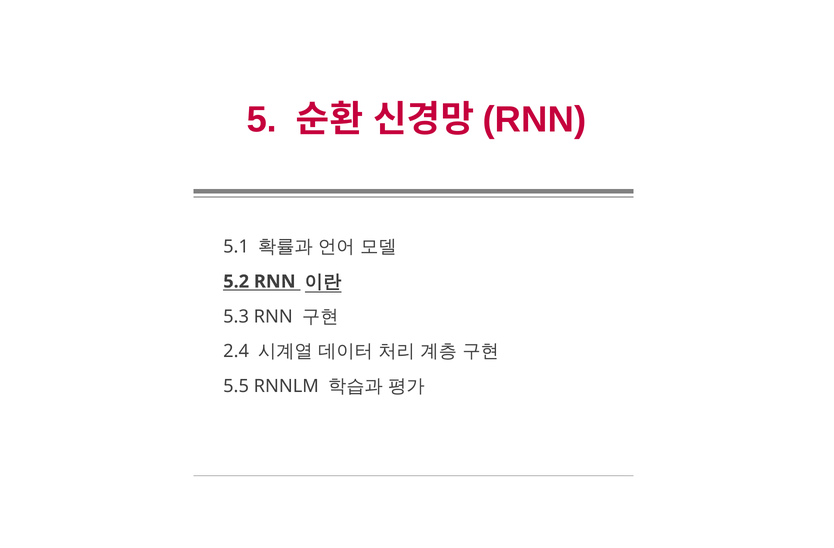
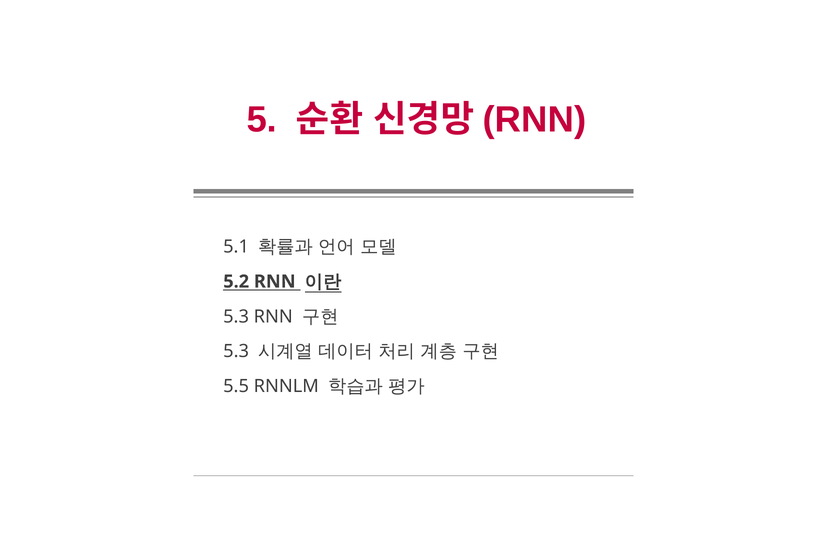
2.4 at (236, 351): 2.4 -> 5.3
